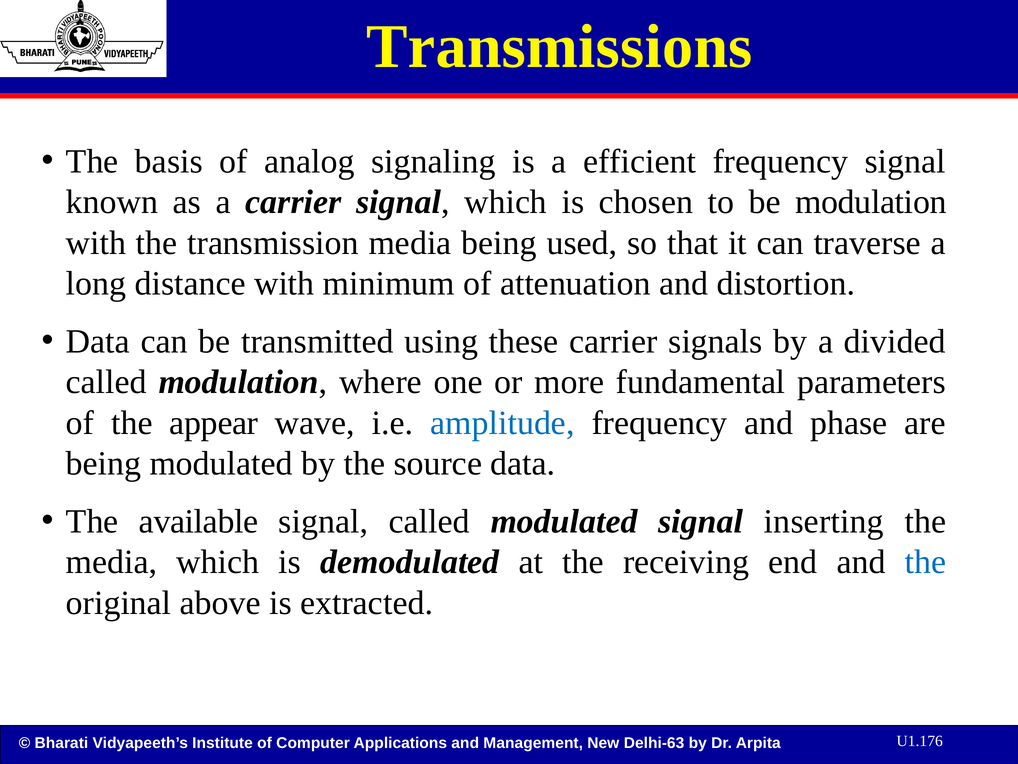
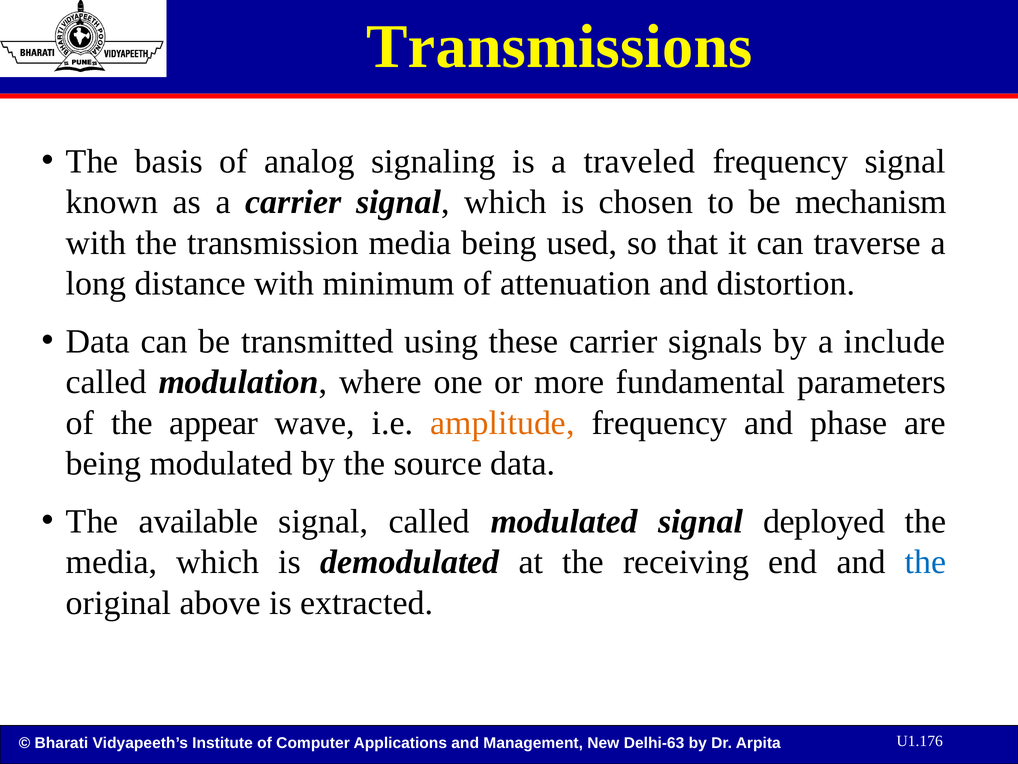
efficient: efficient -> traveled
be modulation: modulation -> mechanism
divided: divided -> include
amplitude colour: blue -> orange
inserting: inserting -> deployed
